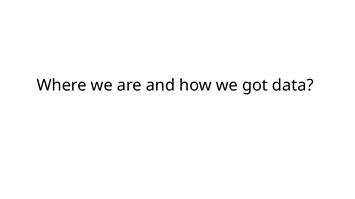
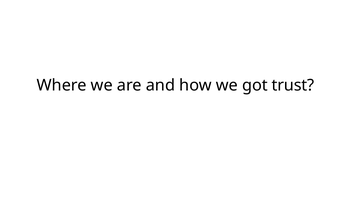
data: data -> trust
